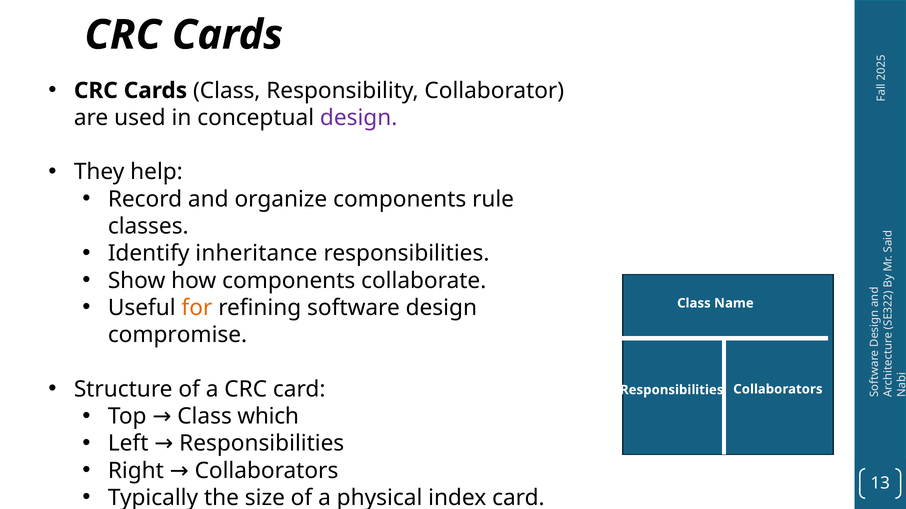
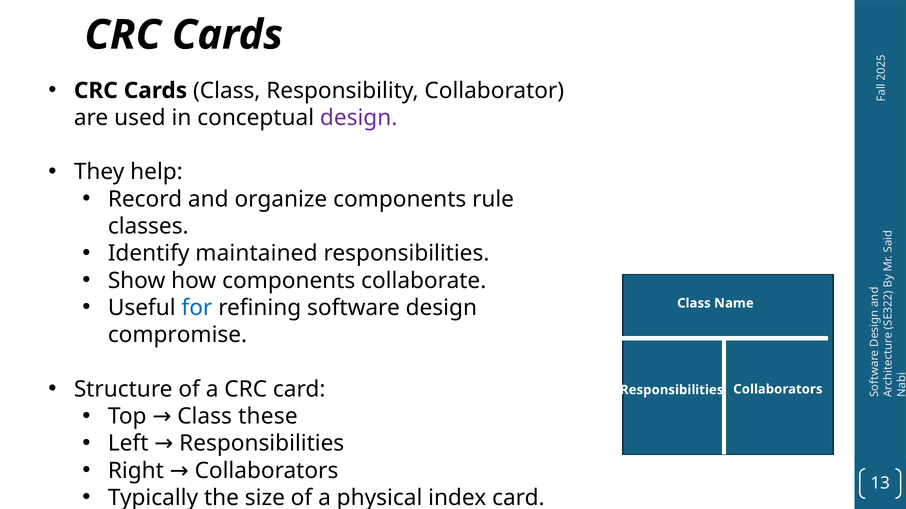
inheritance: inheritance -> maintained
for colour: orange -> blue
which: which -> these
